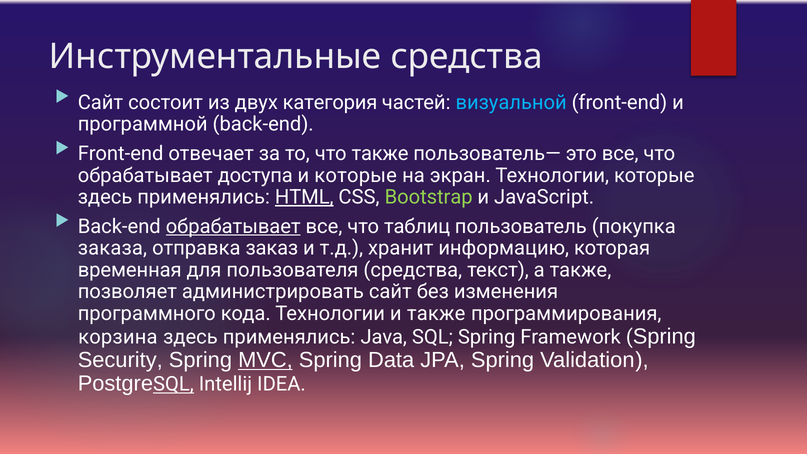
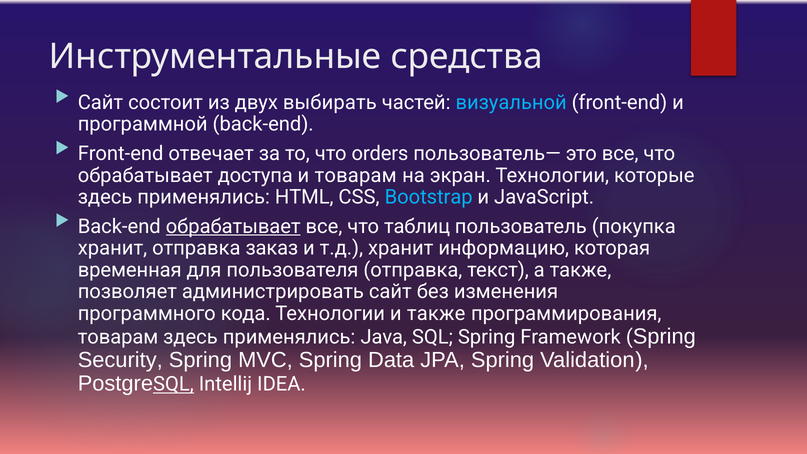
категория: категория -> выбирать
что также: также -> оrders
и которые: которые -> товарам
HTML underline: present -> none
Bootstrap colour: light green -> light blue
заказа at (112, 248): заказа -> хранит
пользователя средства: средства -> отправка
корзина at (118, 337): корзина -> товарам
MVC underline: present -> none
